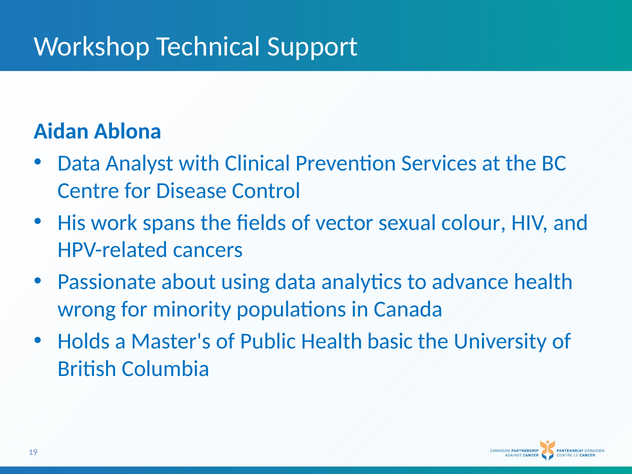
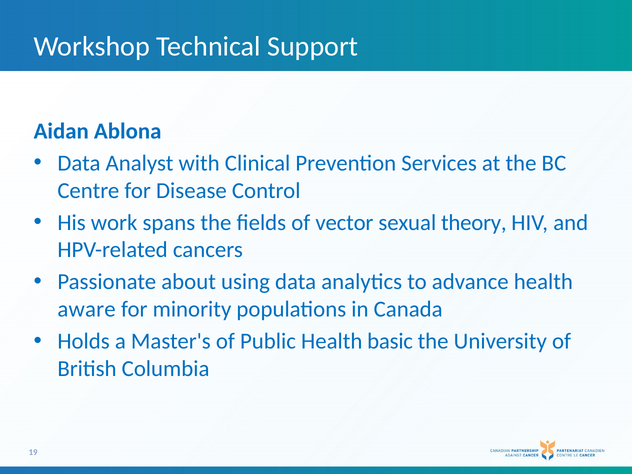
colour: colour -> theory
wrong: wrong -> aware
